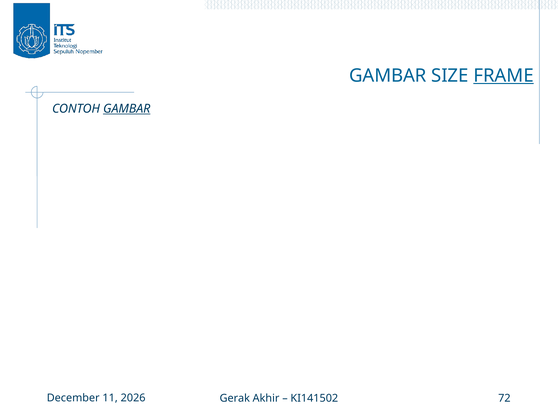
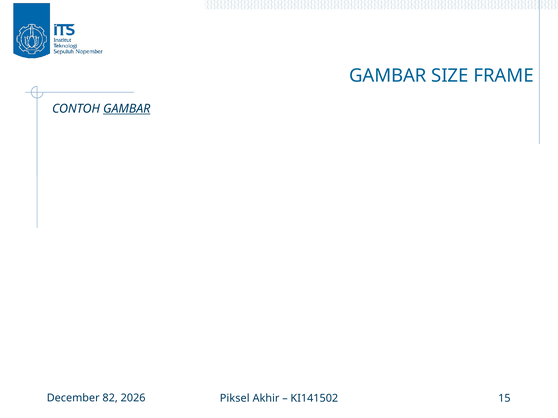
FRAME underline: present -> none
11: 11 -> 82
Gerak: Gerak -> Piksel
72: 72 -> 15
